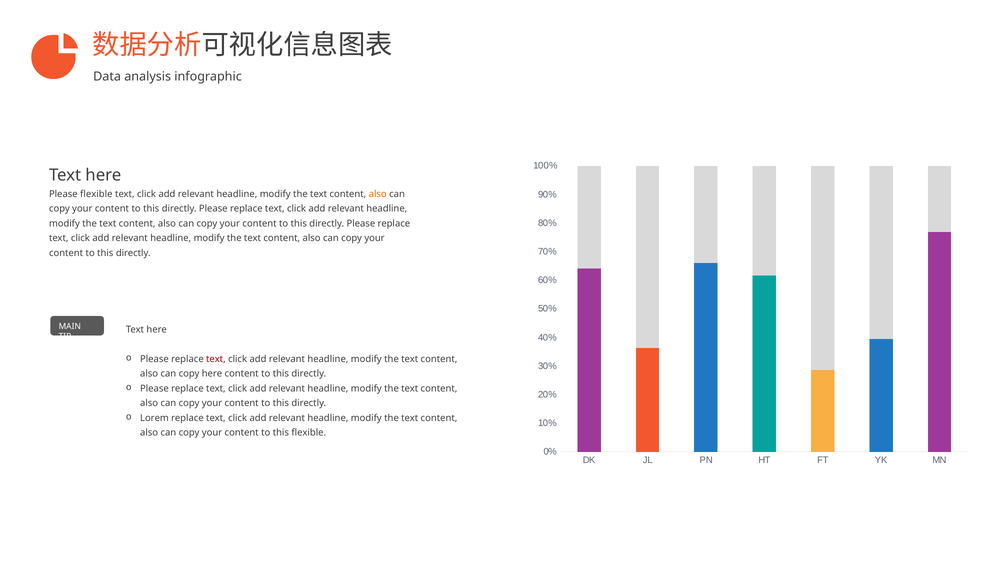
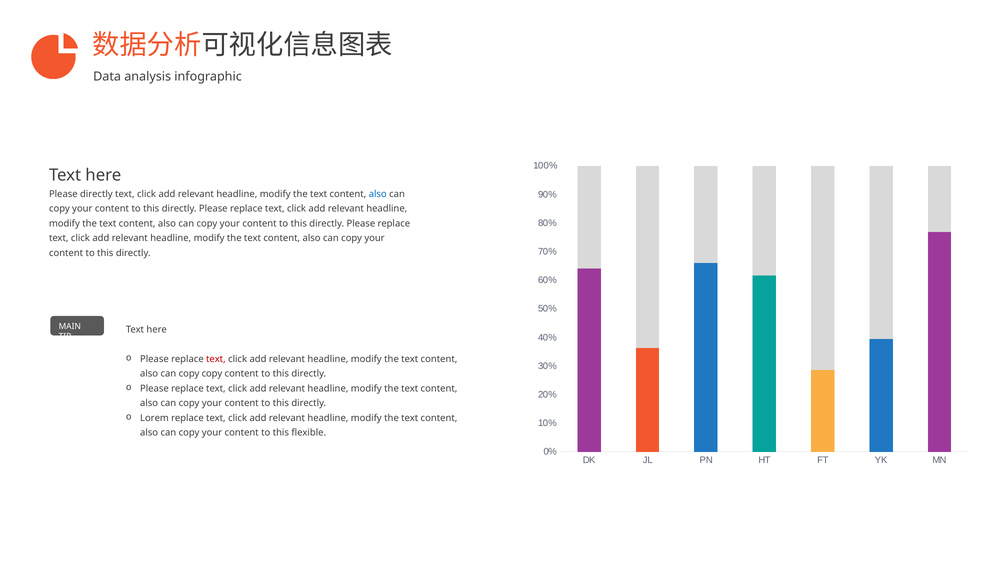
Please flexible: flexible -> directly
also at (378, 194) colour: orange -> blue
copy here: here -> copy
